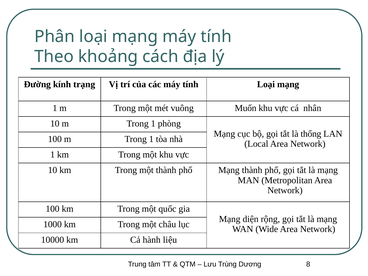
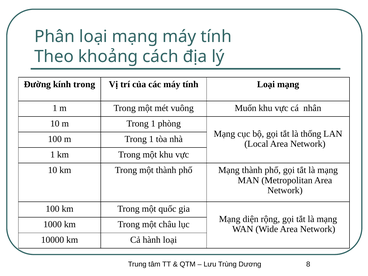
kính trạng: trạng -> trong
hành liệu: liệu -> loại
